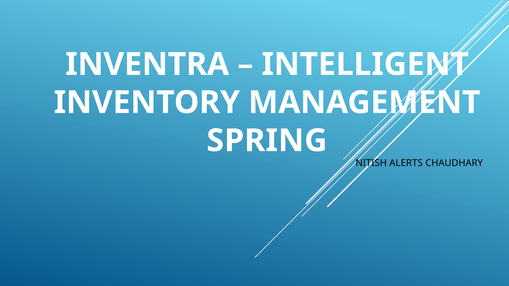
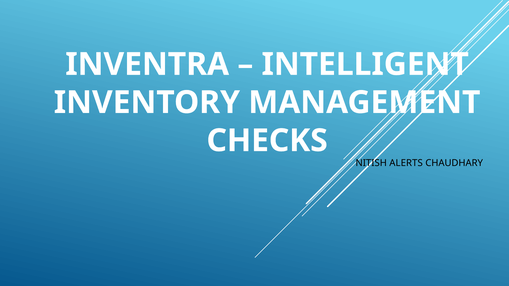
SPRING: SPRING -> CHECKS
